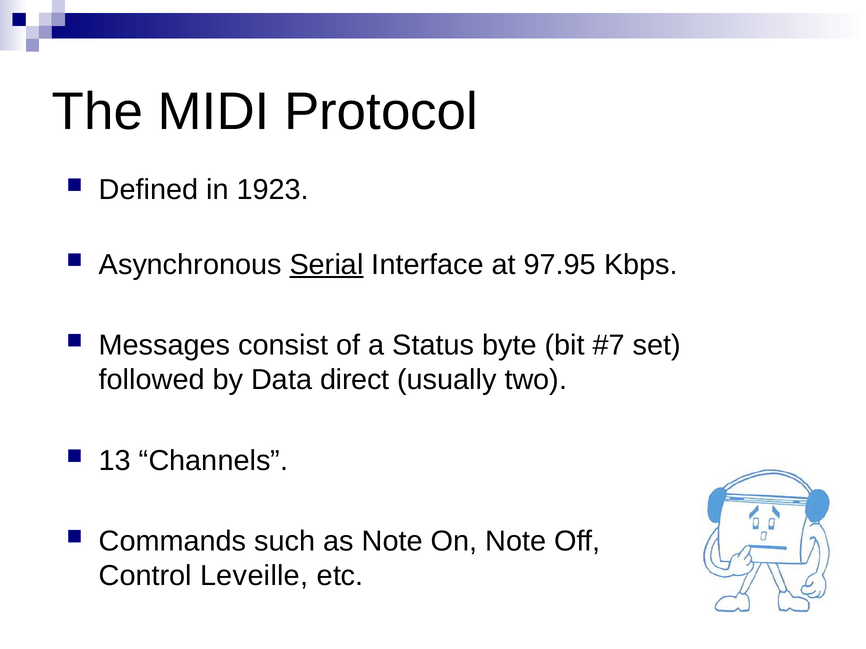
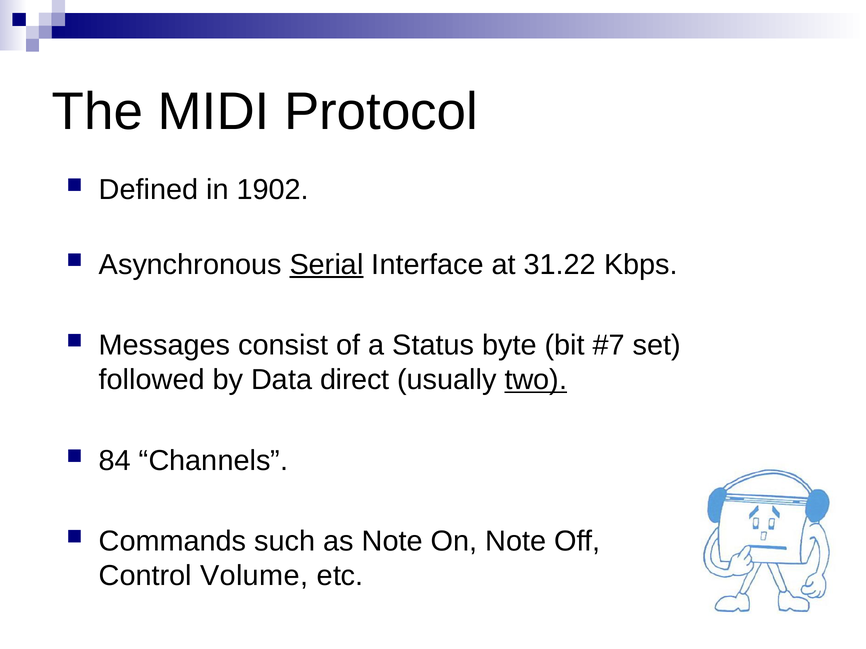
1923: 1923 -> 1902
97.95: 97.95 -> 31.22
two underline: none -> present
13: 13 -> 84
Leveille: Leveille -> Volume
